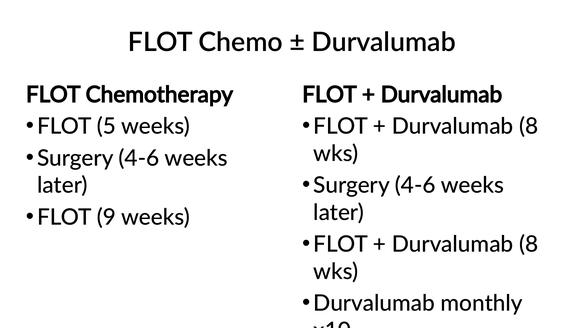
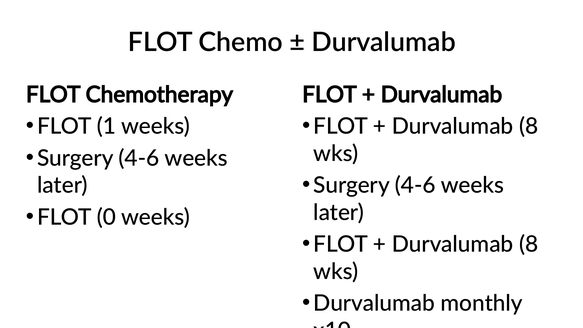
5: 5 -> 1
9: 9 -> 0
